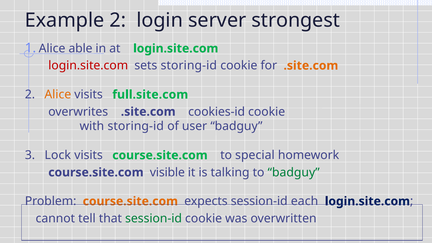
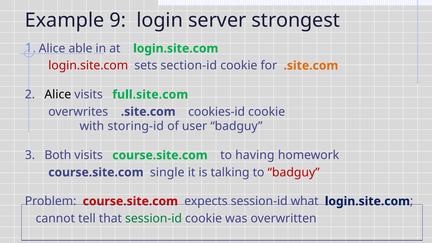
Example 2: 2 -> 9
sets storing-id: storing-id -> section-id
Alice colour: orange -> black
Lock: Lock -> Both
special: special -> having
visible: visible -> single
badguy at (294, 172) colour: green -> red
course.site.com at (130, 201) colour: orange -> red
each: each -> what
